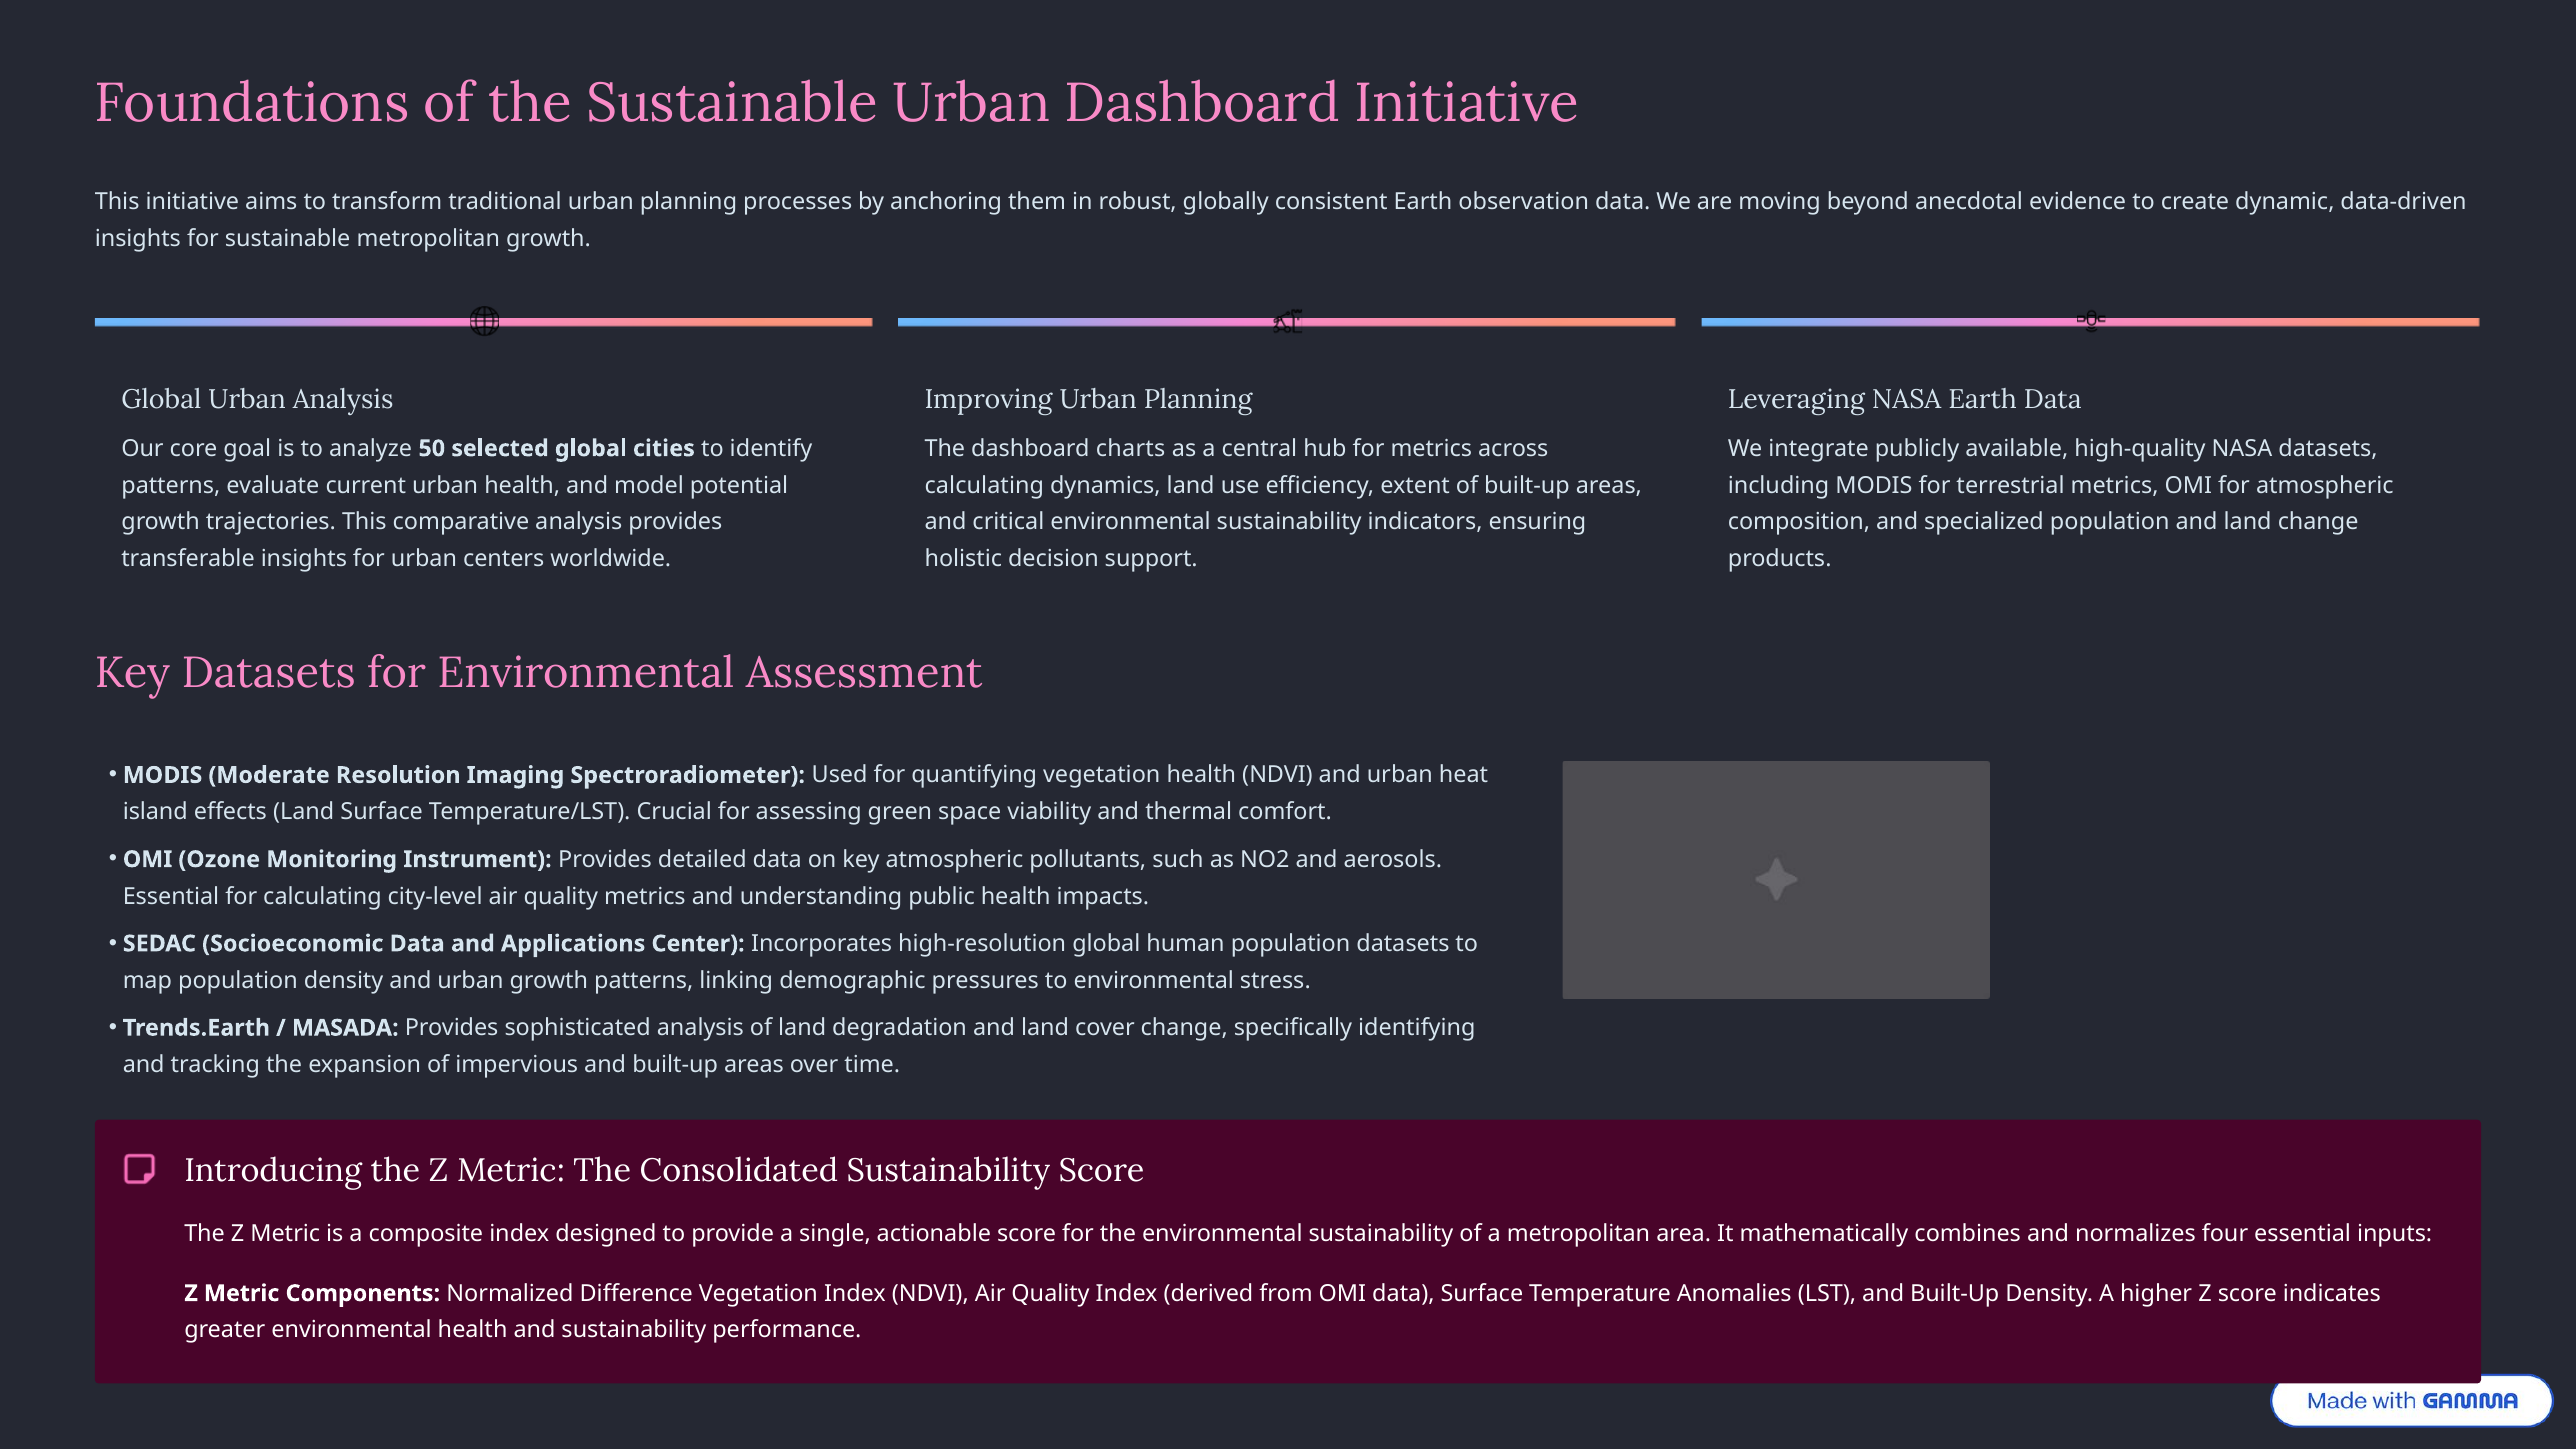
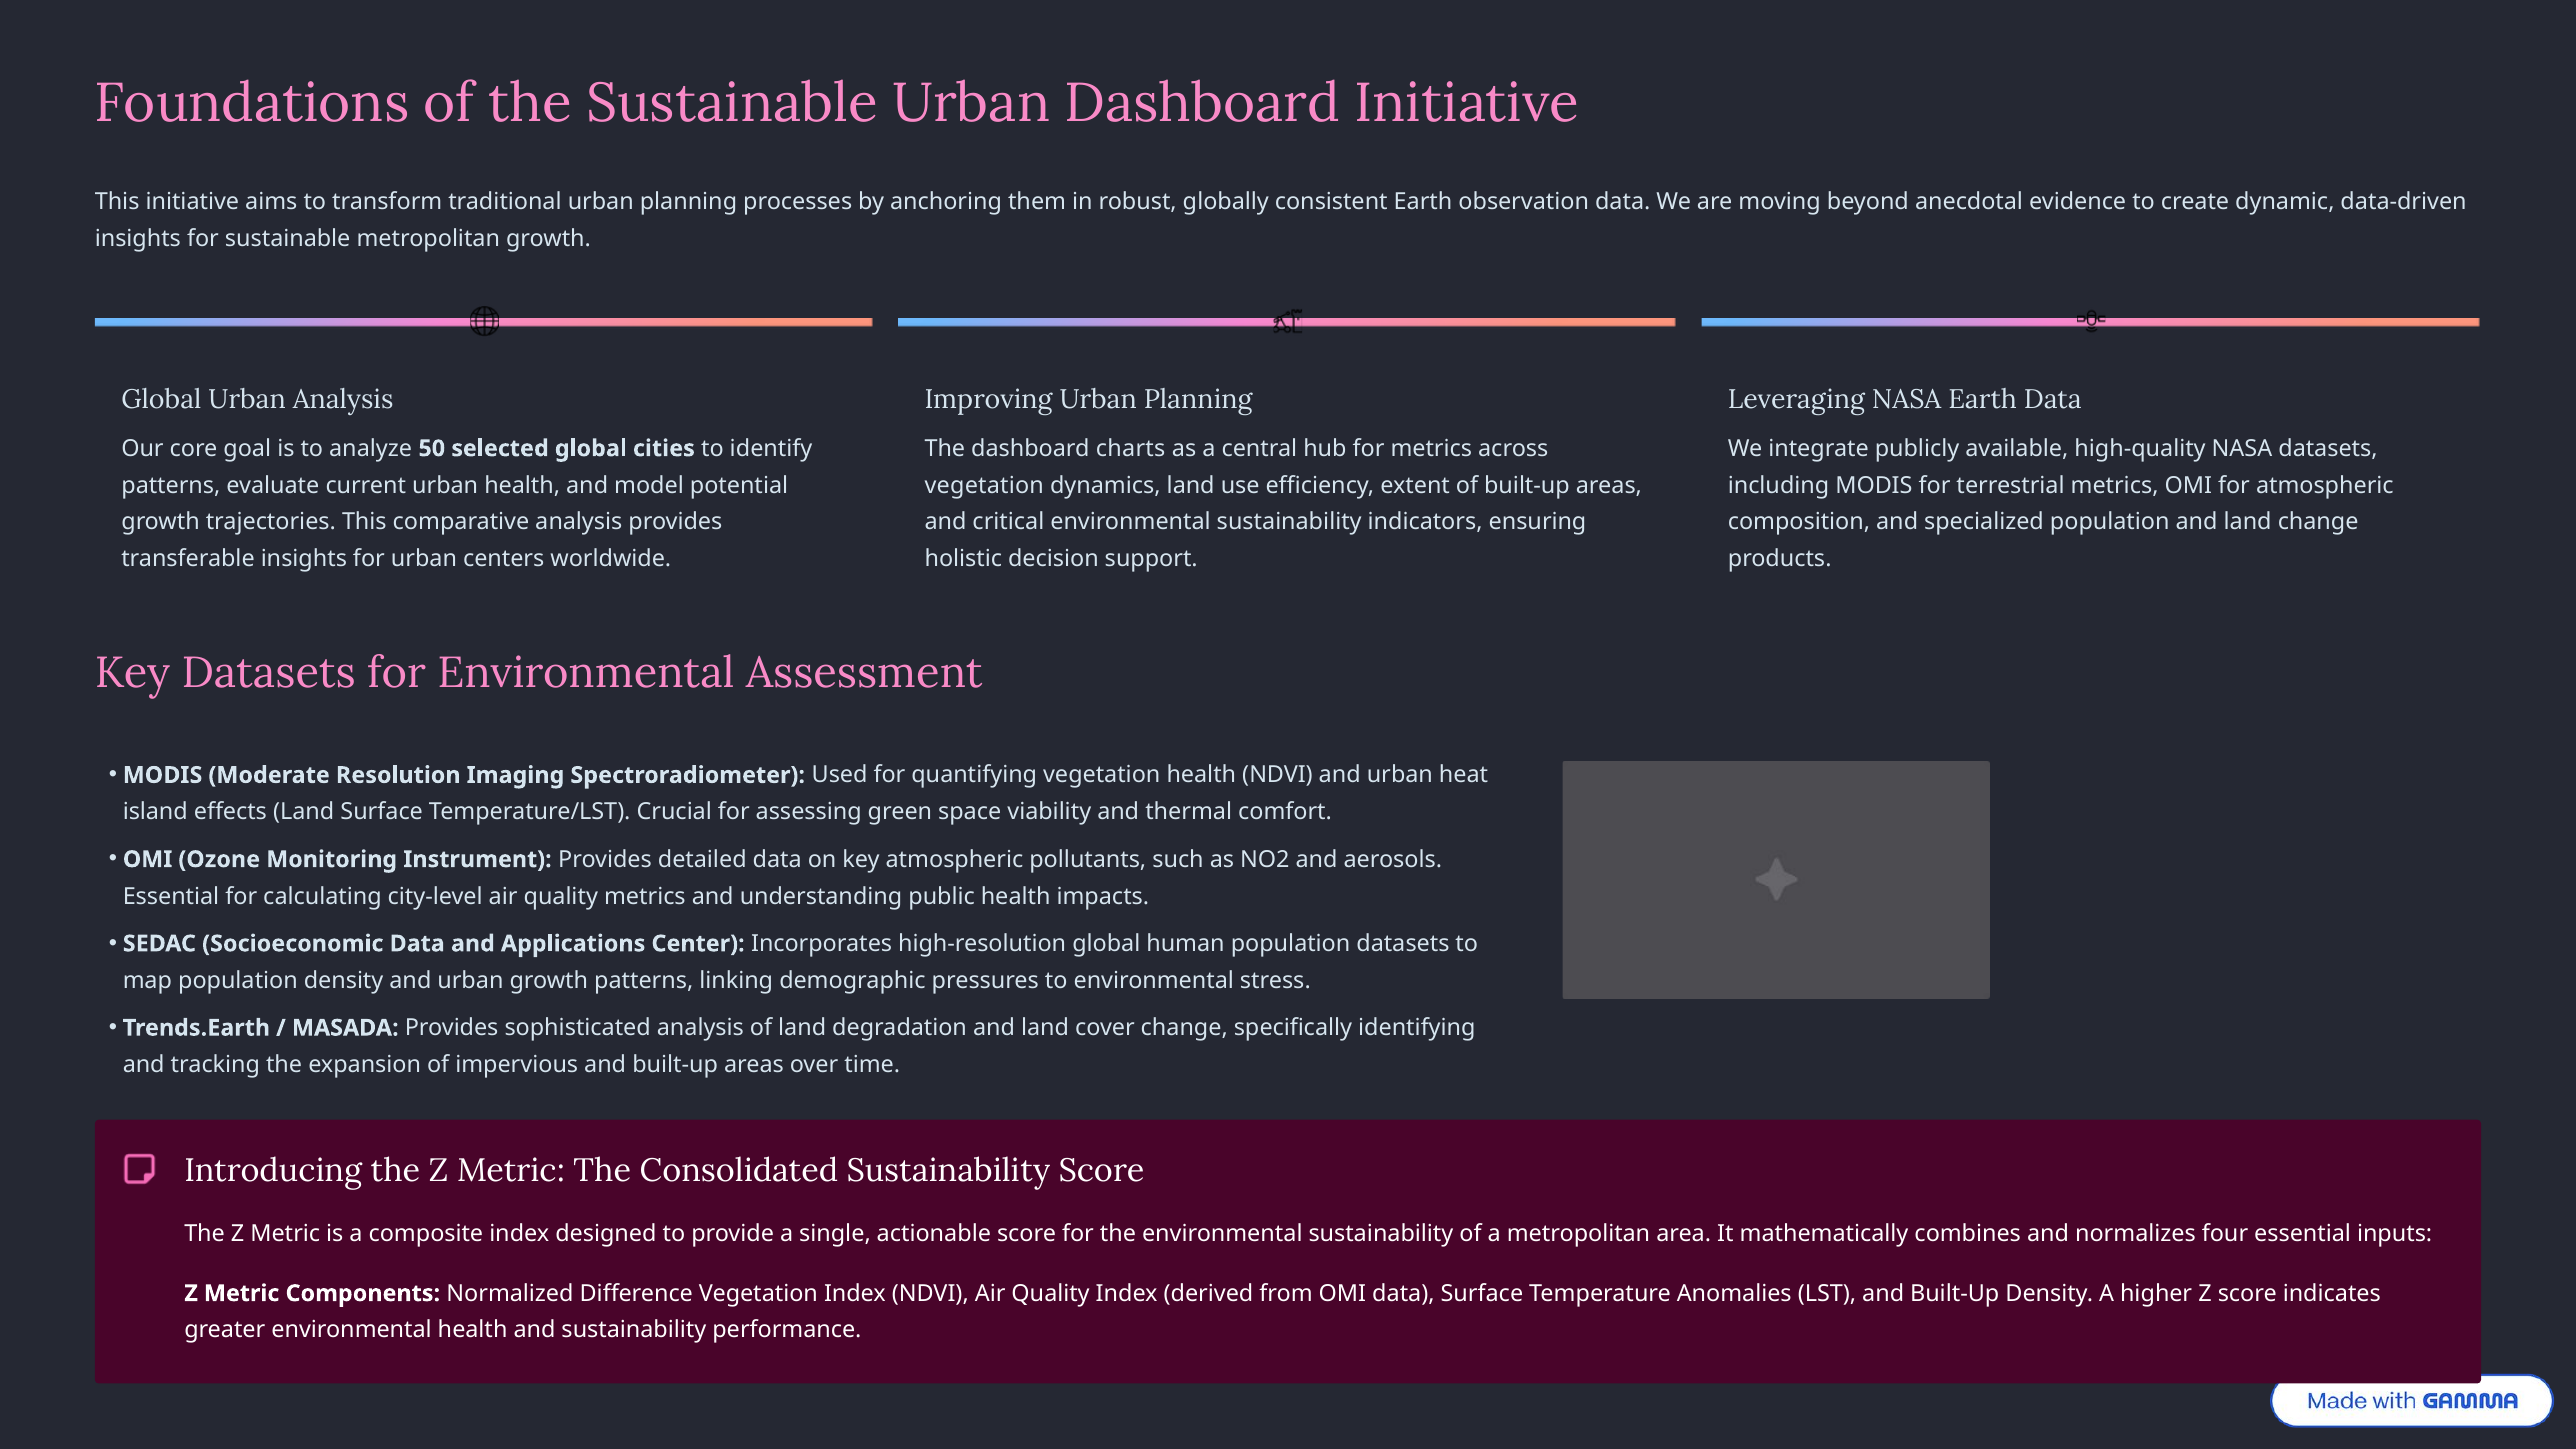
calculating at (984, 485): calculating -> vegetation
